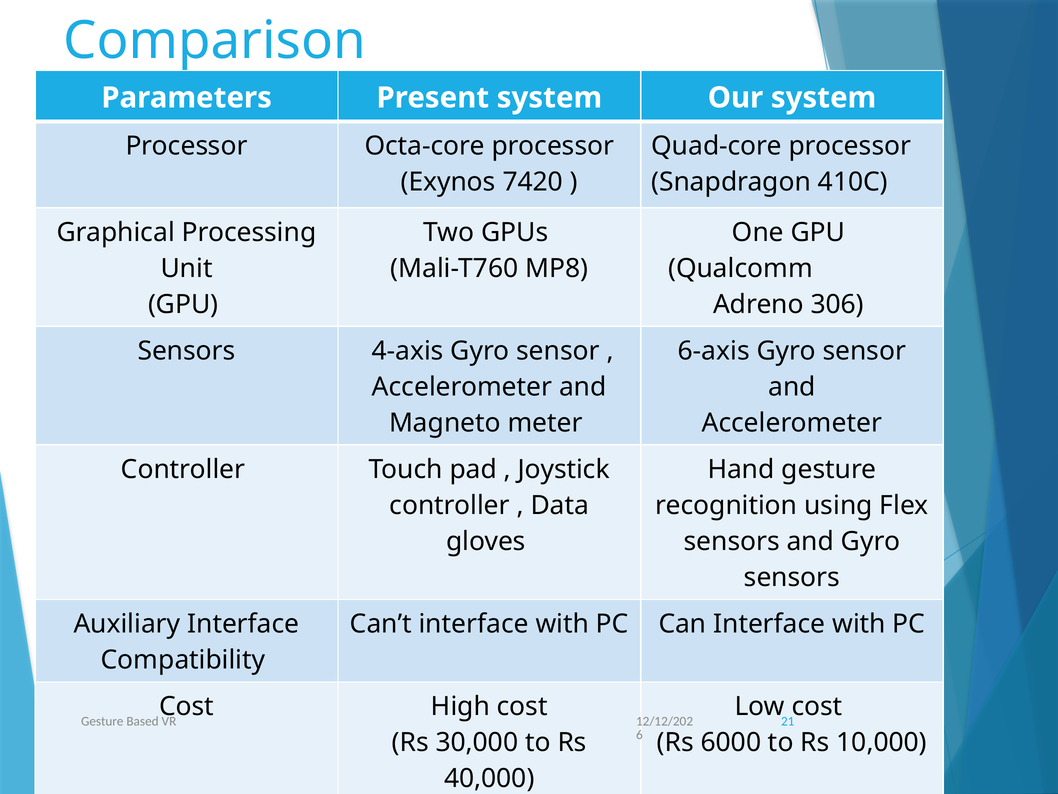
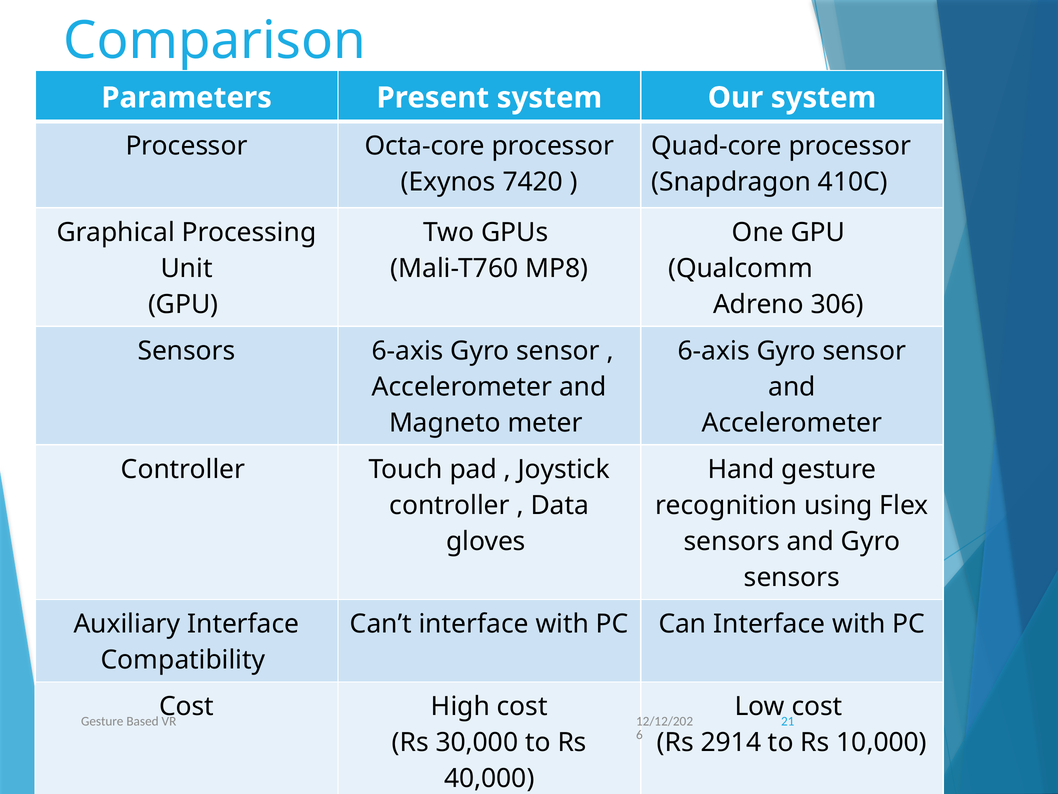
Sensors 4-axis: 4-axis -> 6-axis
6000: 6000 -> 2914
